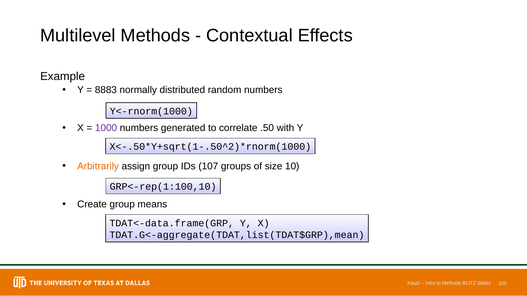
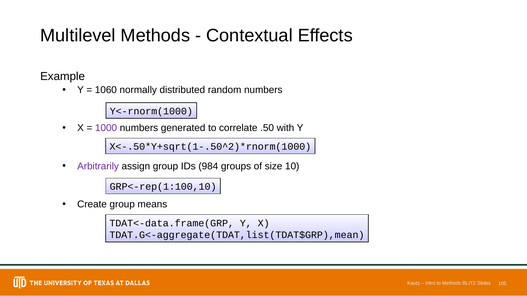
8883: 8883 -> 1060
Arbitrarily colour: orange -> purple
107: 107 -> 984
